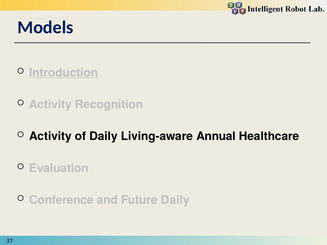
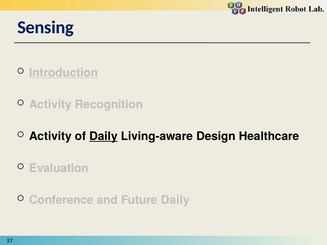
Models: Models -> Sensing
Daily at (103, 136) underline: none -> present
Annual: Annual -> Design
